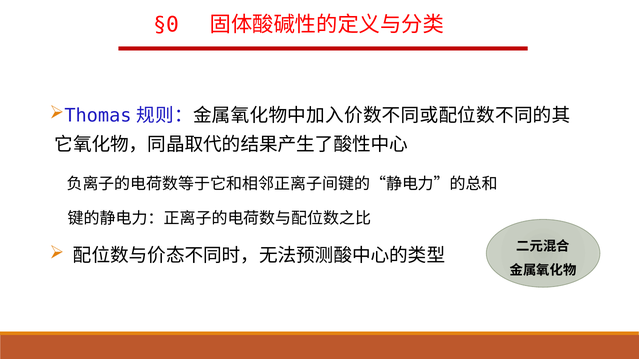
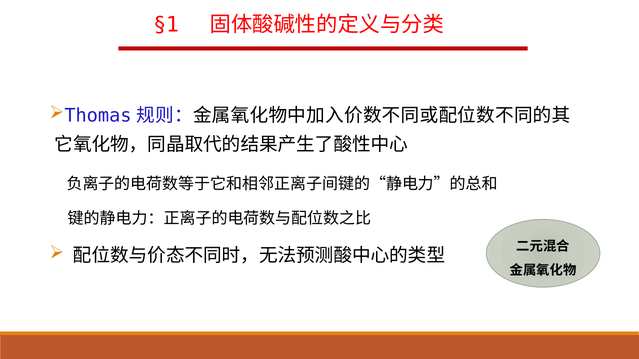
§0: §0 -> §1
